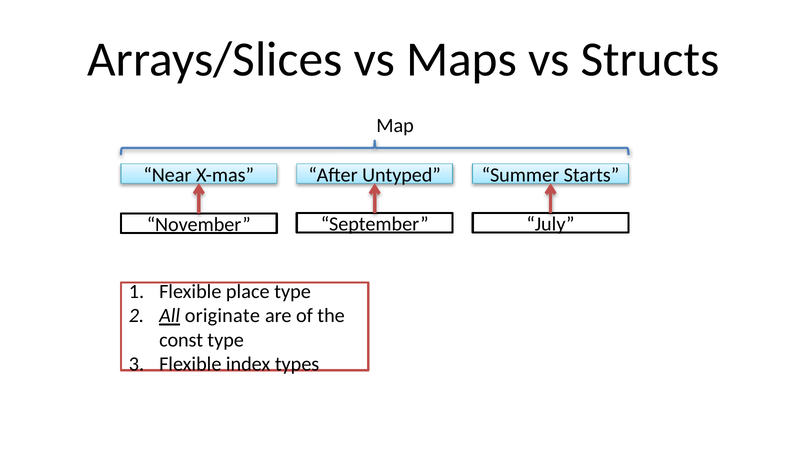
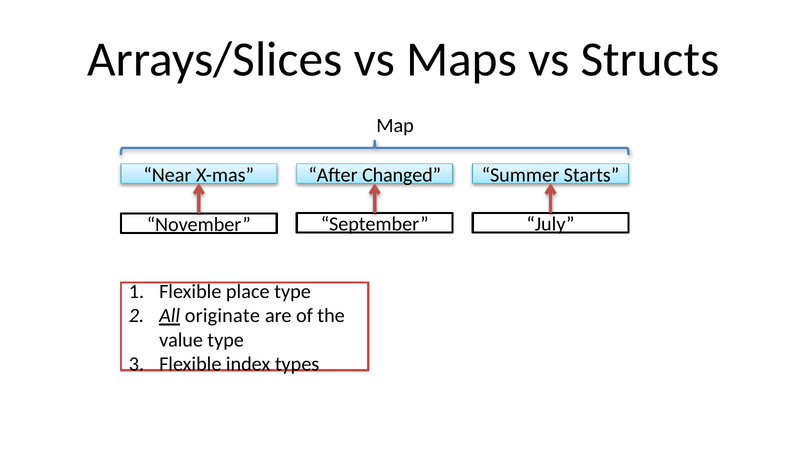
Untyped: Untyped -> Changed
const: const -> value
